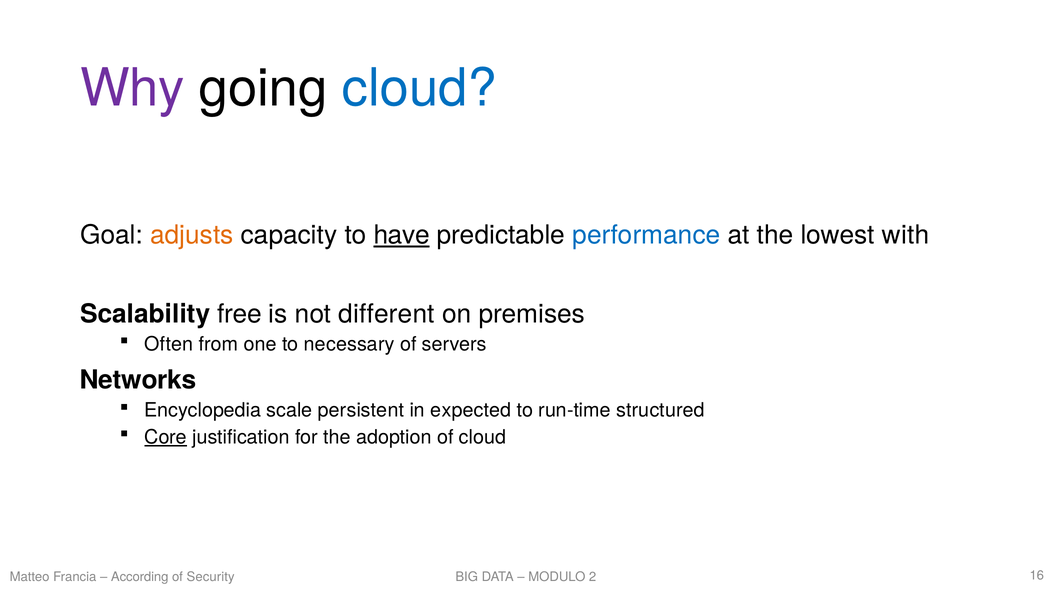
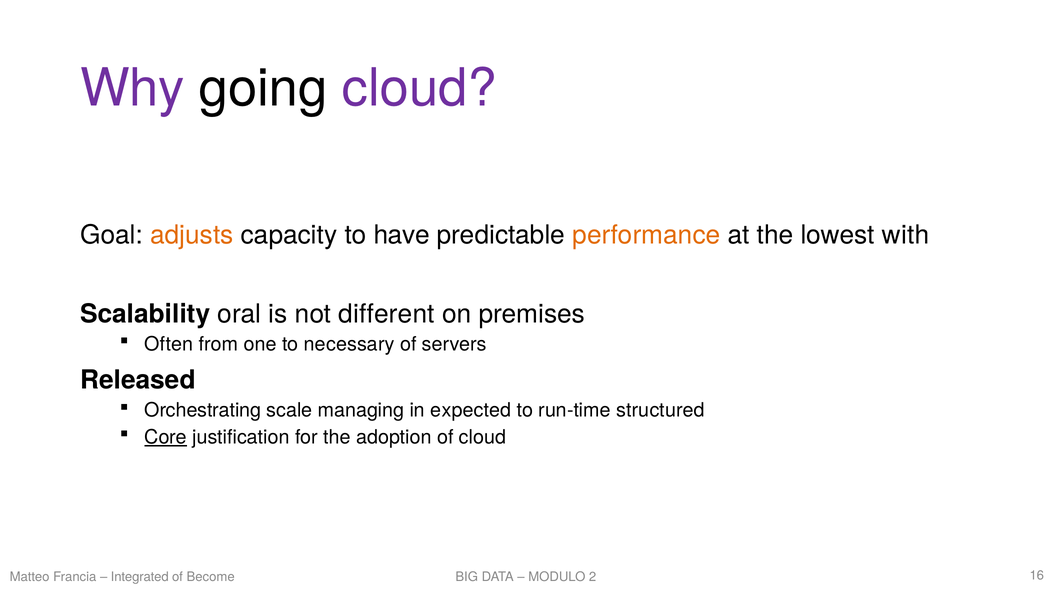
cloud at (419, 88) colour: blue -> purple
have underline: present -> none
performance colour: blue -> orange
free: free -> oral
Networks: Networks -> Released
Encyclopedia: Encyclopedia -> Orchestrating
persistent: persistent -> managing
According: According -> Integrated
Security: Security -> Become
